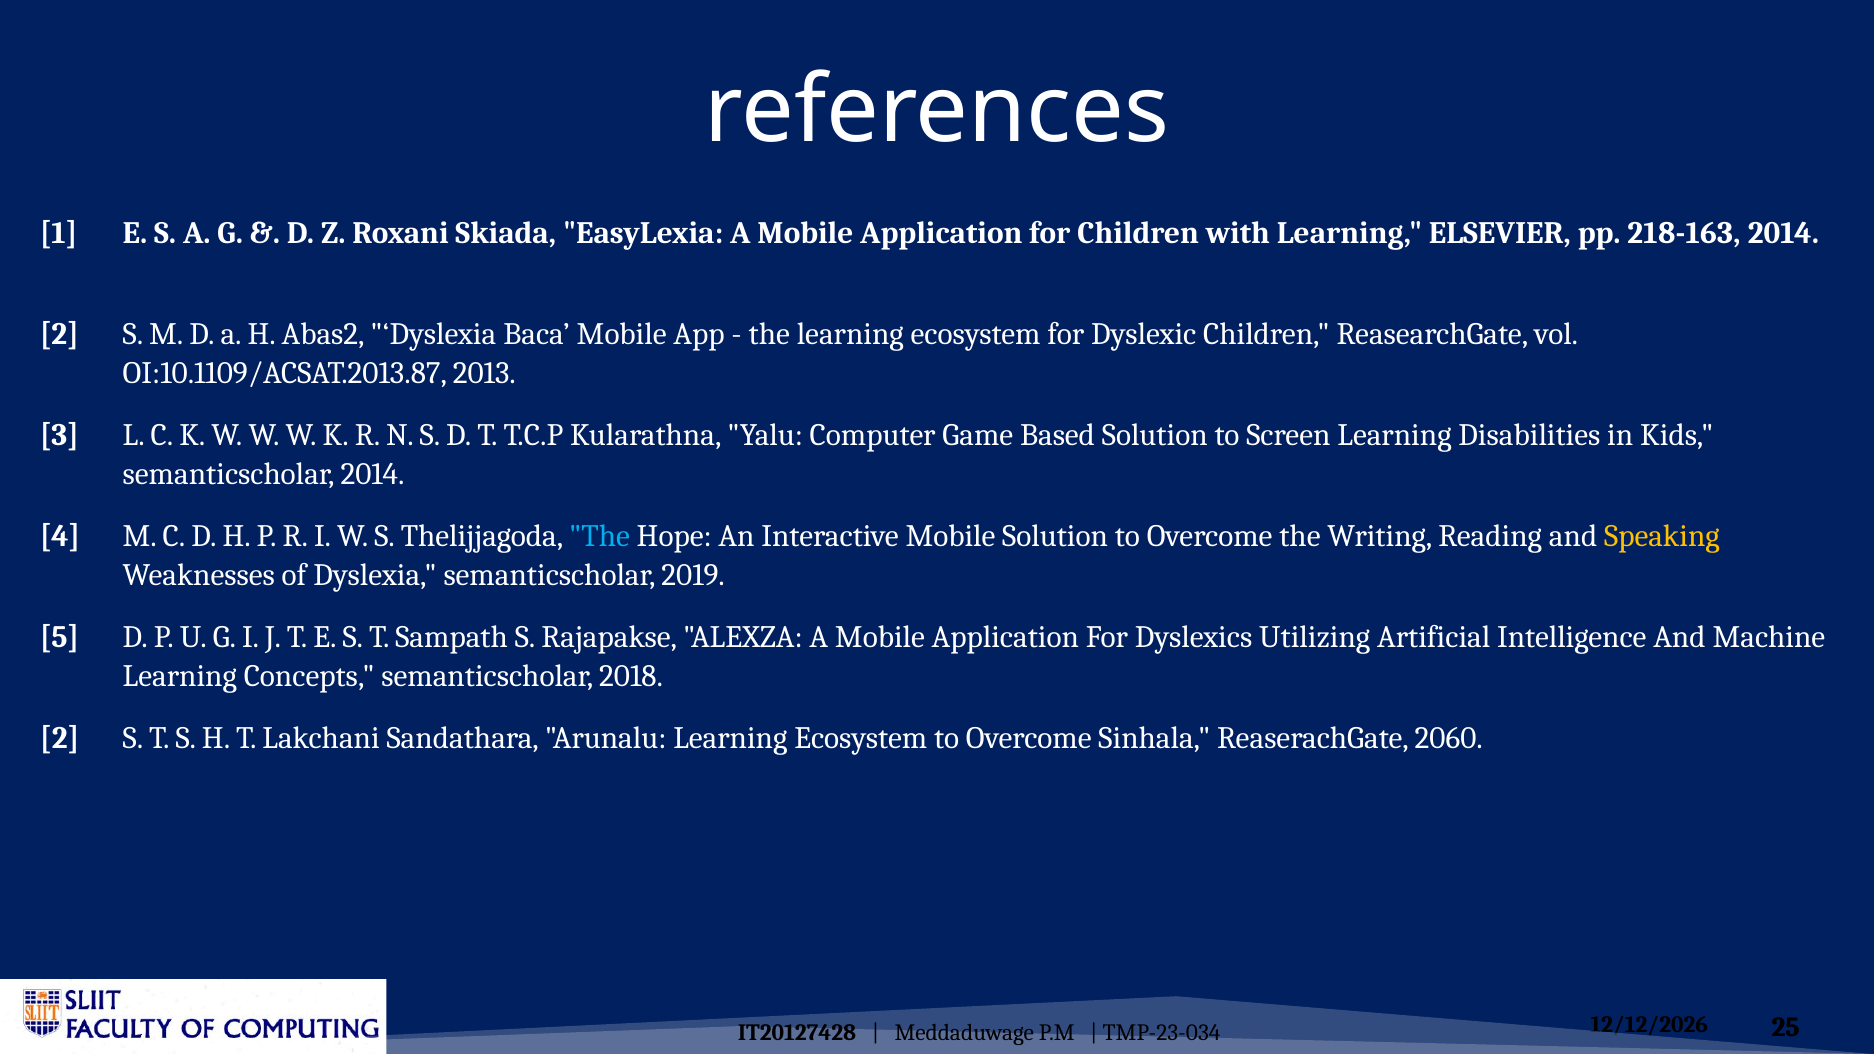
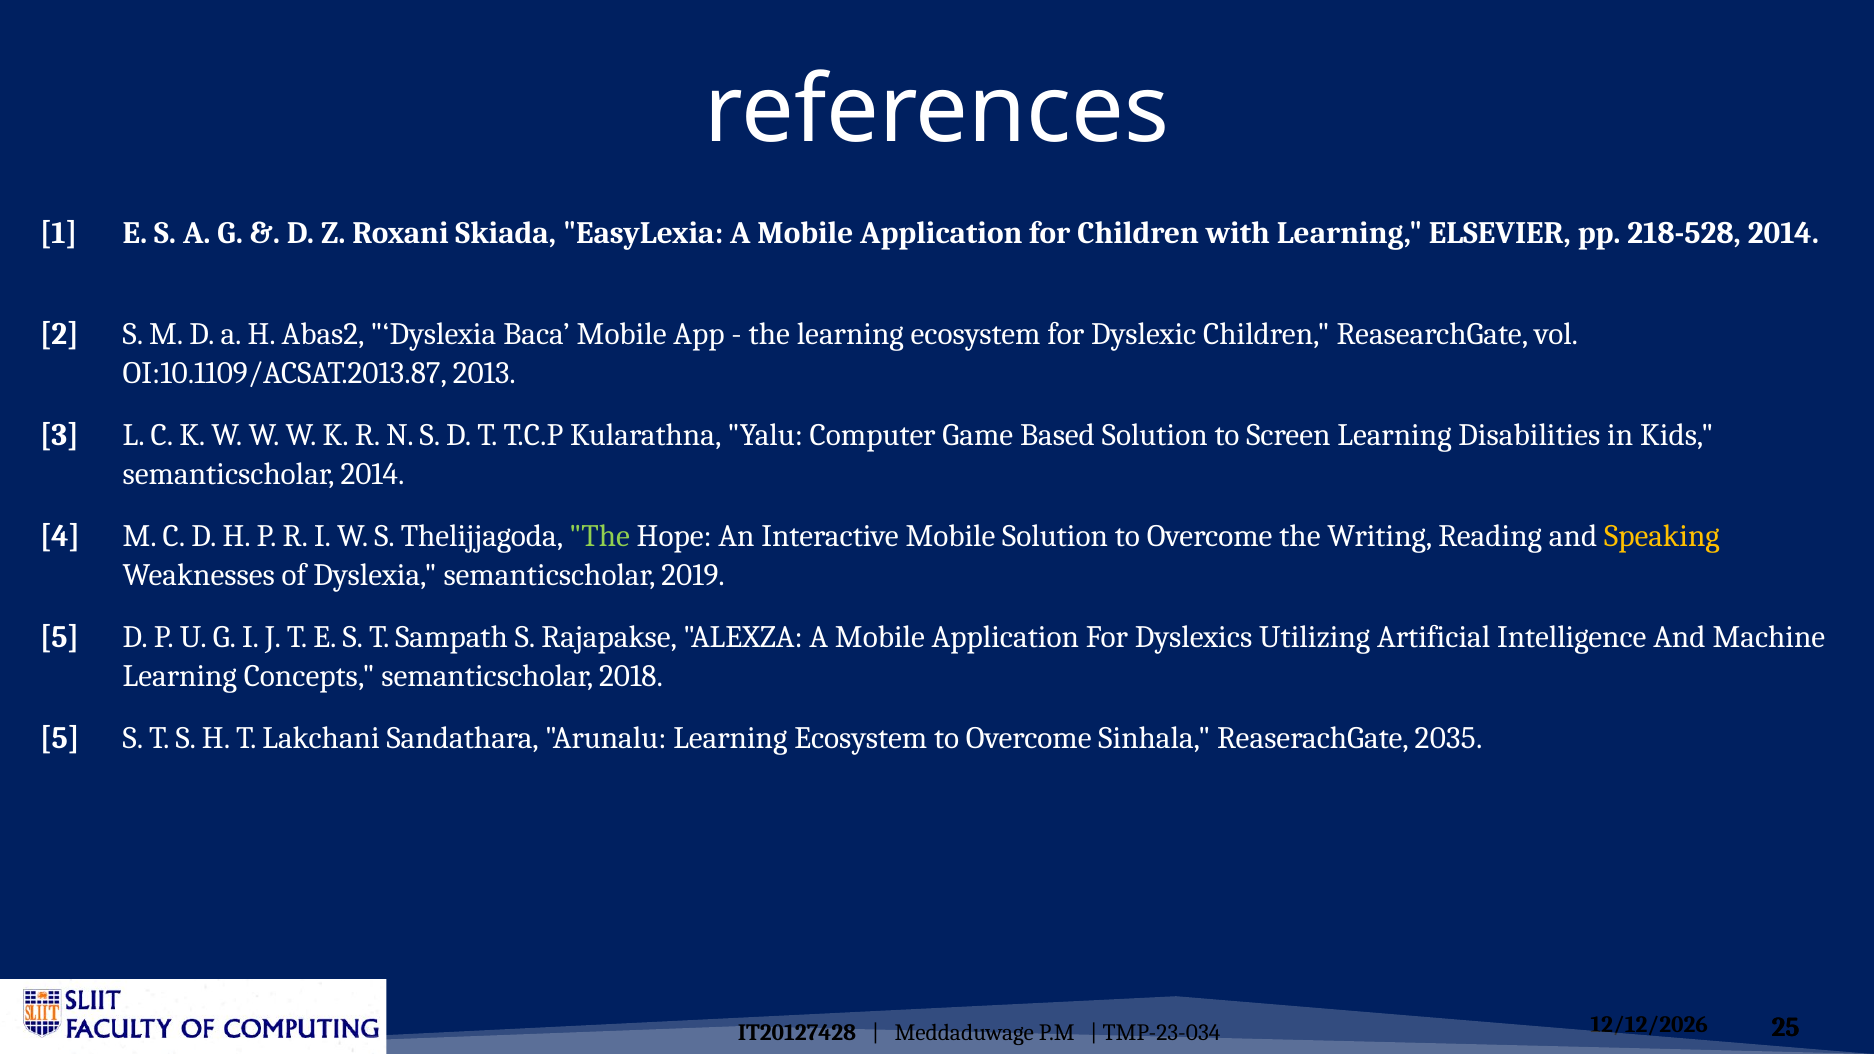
218-163: 218-163 -> 218-528
The at (599, 537) colour: light blue -> light green
2 at (60, 738): 2 -> 5
2060: 2060 -> 2035
